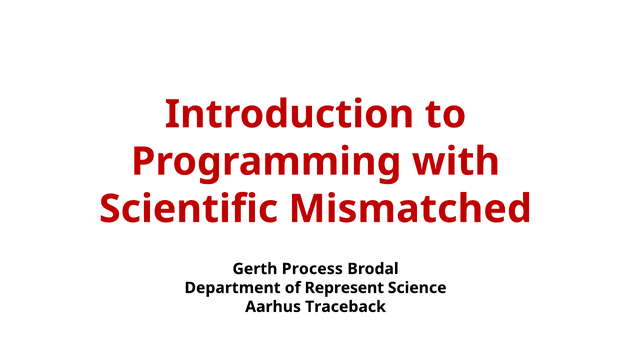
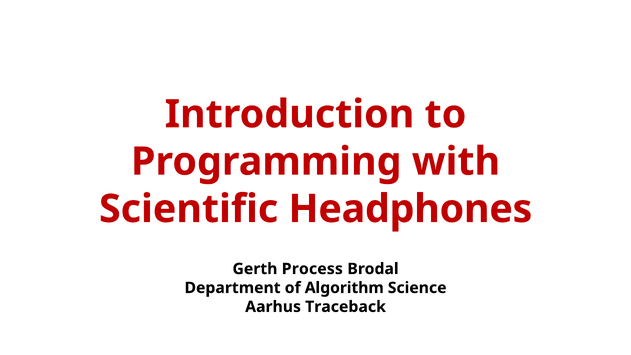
Mismatched: Mismatched -> Headphones
Represent: Represent -> Algorithm
